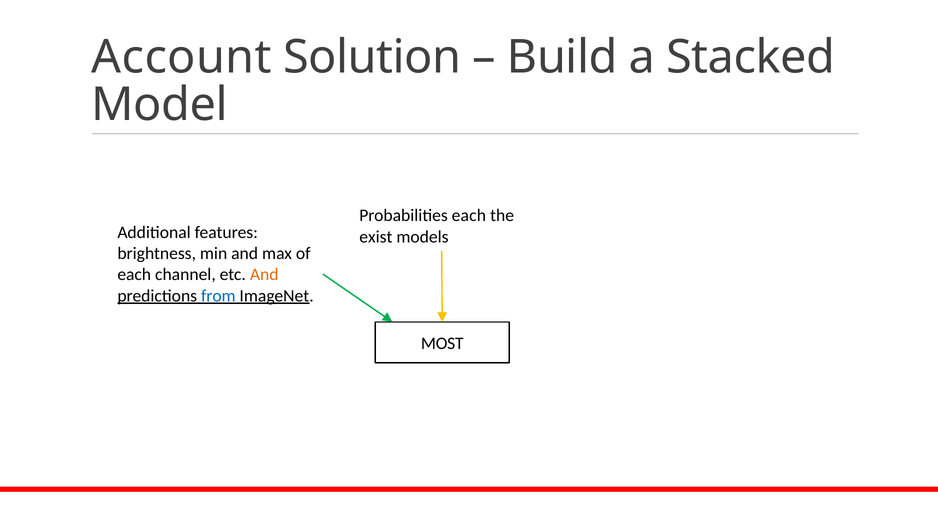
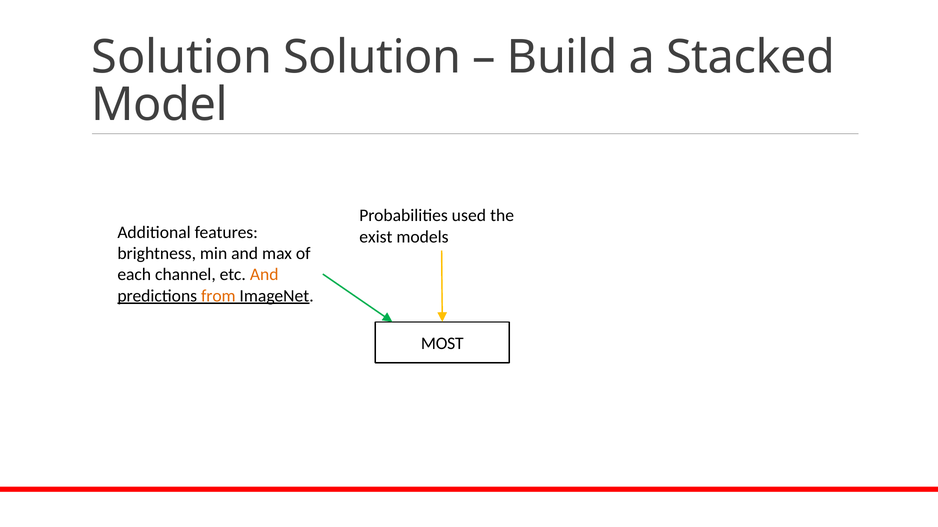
Account at (182, 57): Account -> Solution
Probabilities each: each -> used
from colour: blue -> orange
